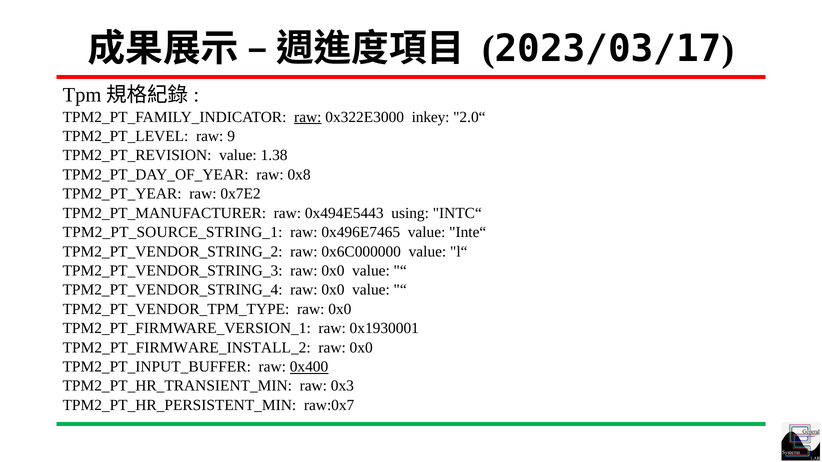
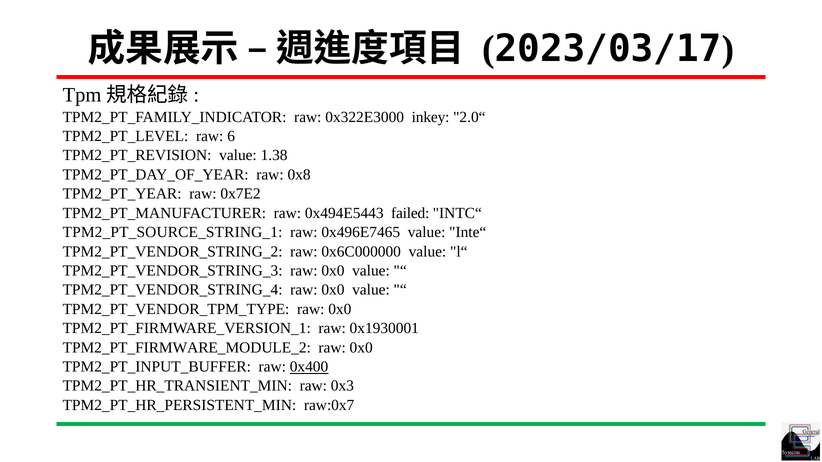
raw at (308, 117) underline: present -> none
9: 9 -> 6
using: using -> failed
TPM2_PT_FIRMWARE_INSTALL_2: TPM2_PT_FIRMWARE_INSTALL_2 -> TPM2_PT_FIRMWARE_MODULE_2
